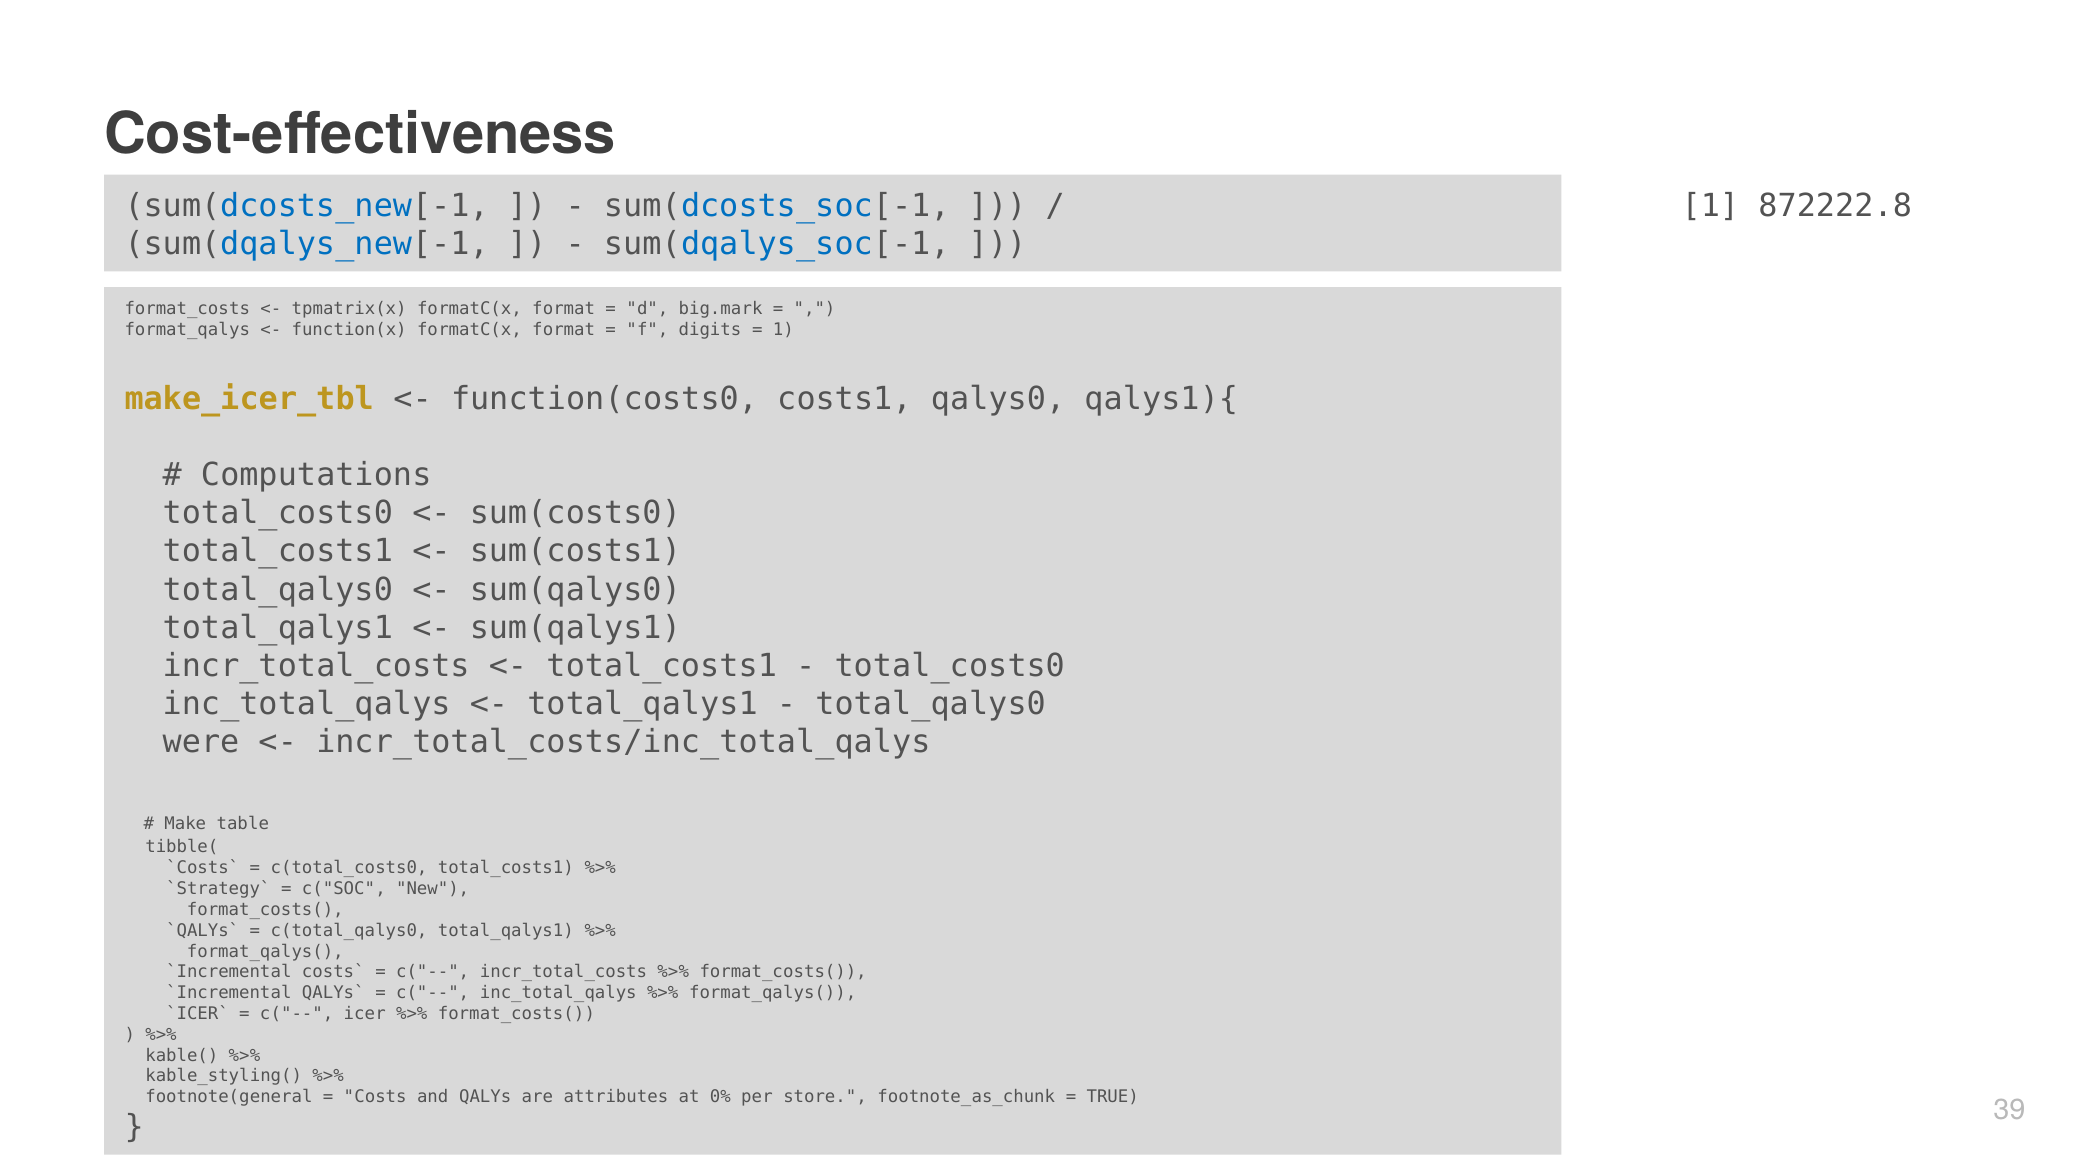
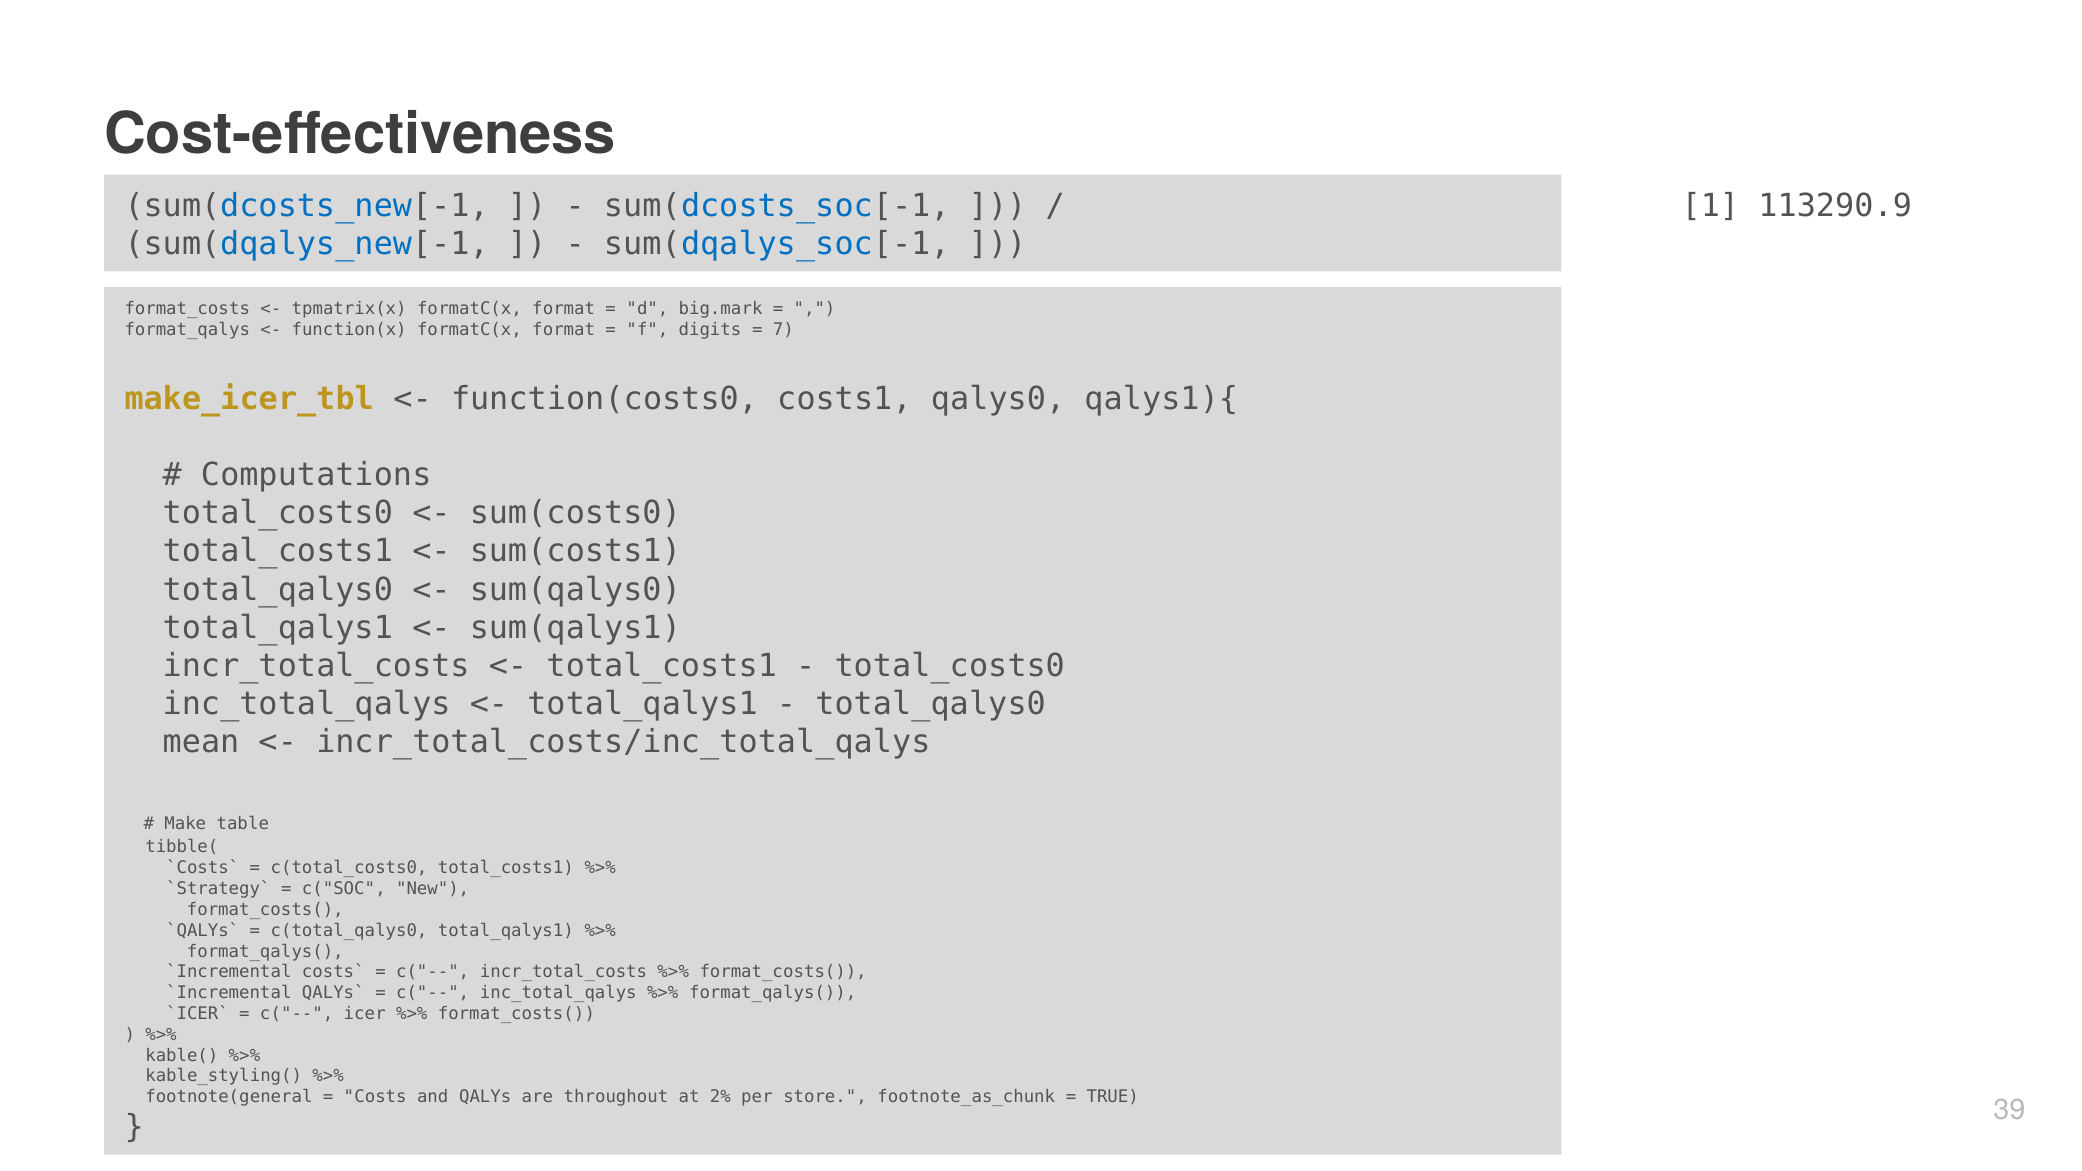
872222.8: 872222.8 -> 113290.9
1 at (783, 330): 1 -> 7
were: were -> mean
attributes: attributes -> throughout
0%: 0% -> 2%
